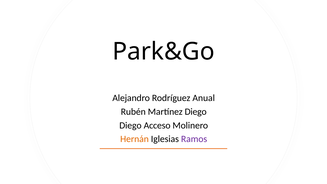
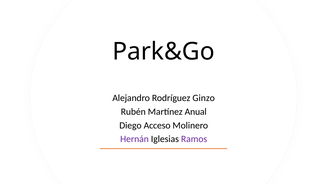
Anual: Anual -> Ginzo
Martínez Diego: Diego -> Anual
Hernán colour: orange -> purple
